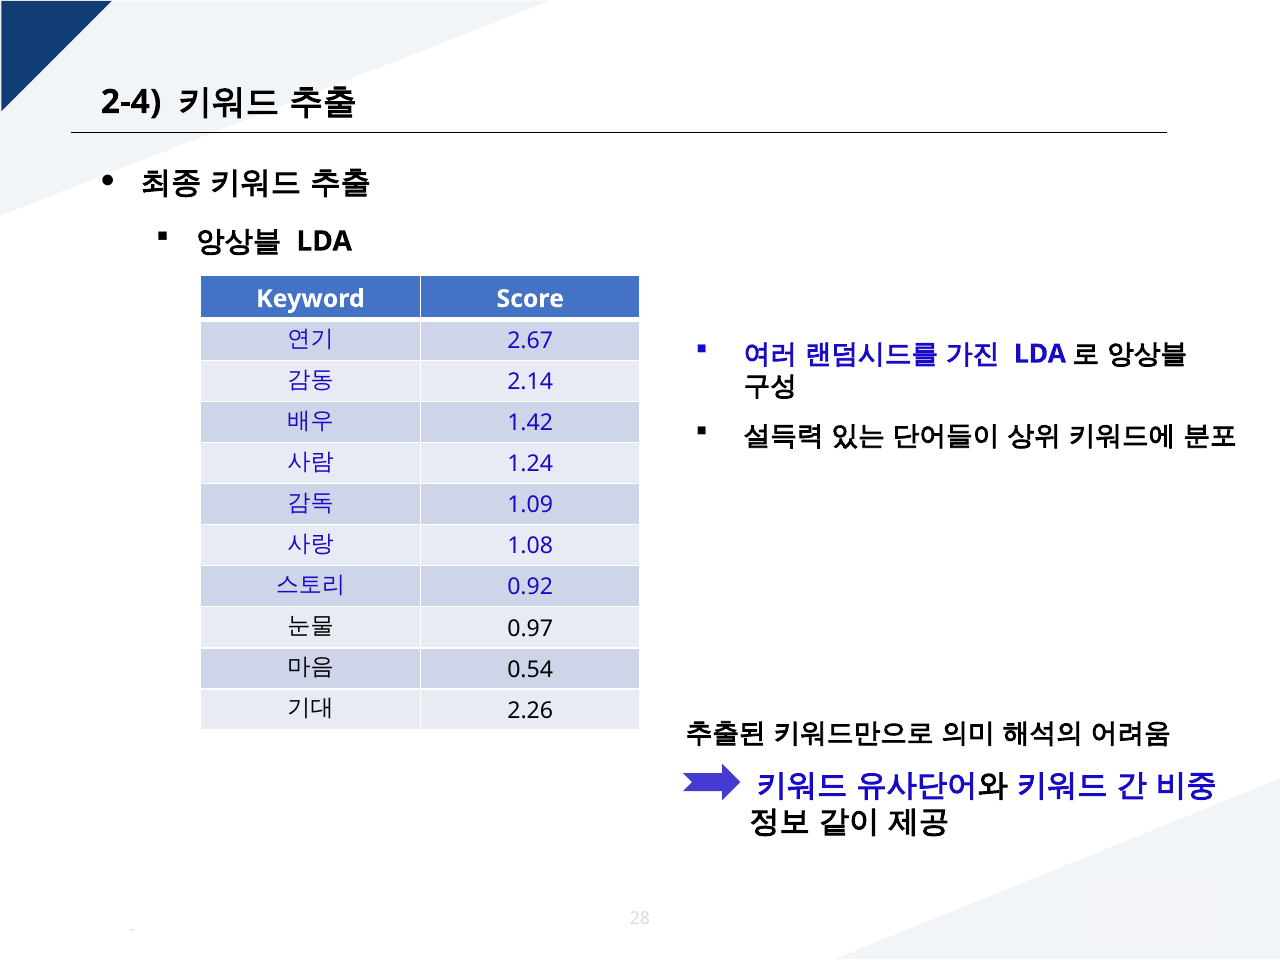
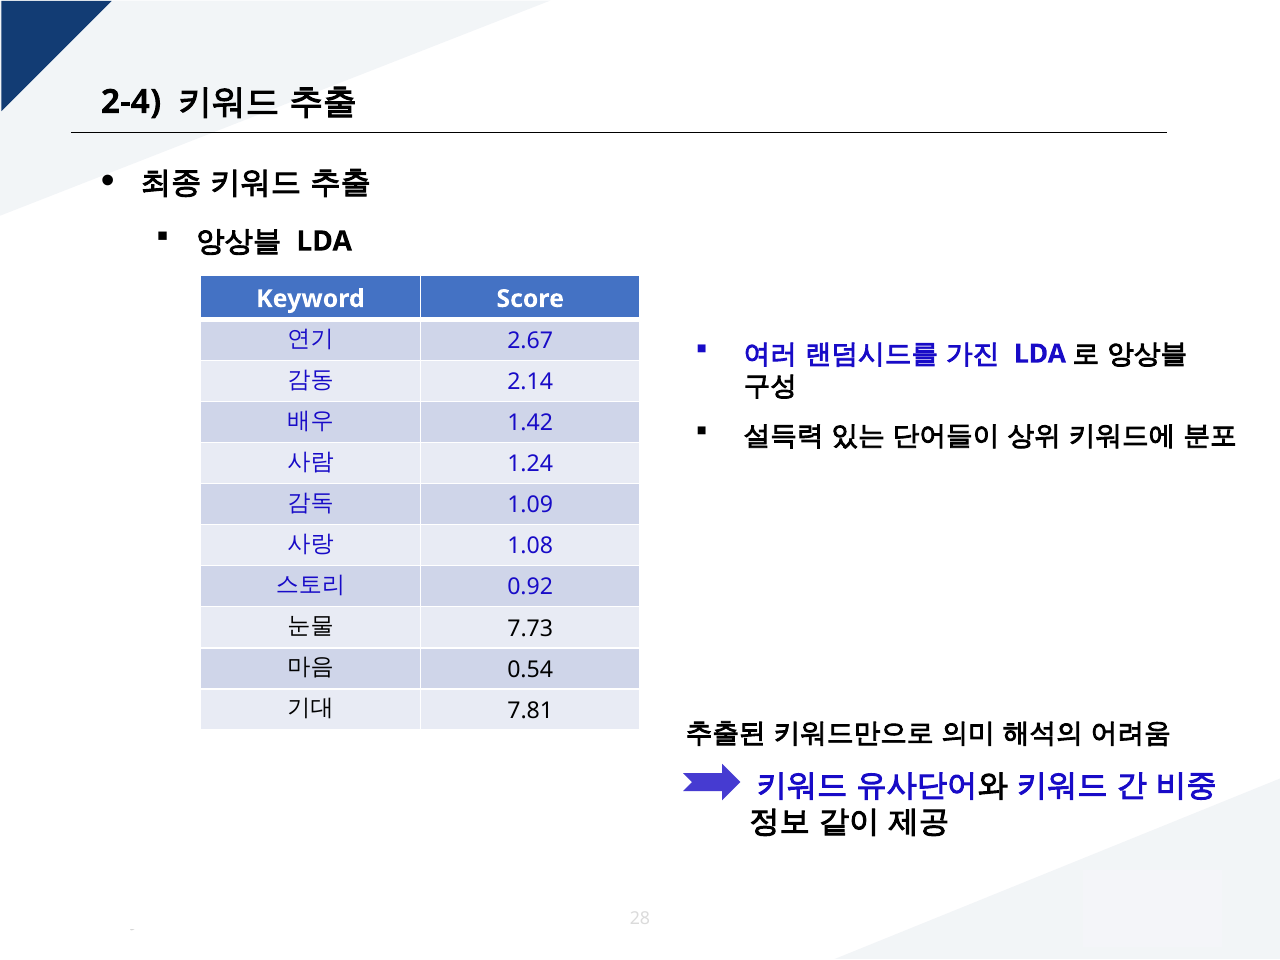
0.97: 0.97 -> 7.73
2.26: 2.26 -> 7.81
